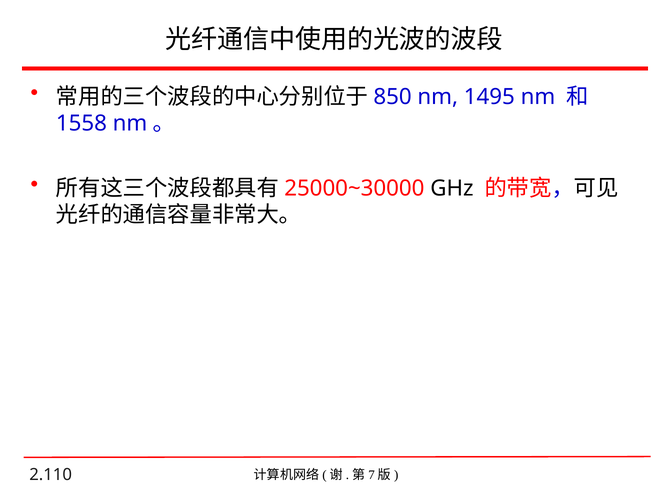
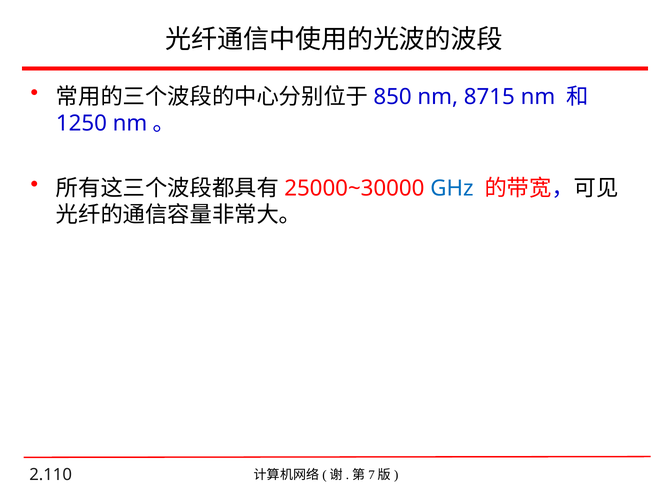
1495: 1495 -> 8715
1558: 1558 -> 1250
GHz colour: black -> blue
